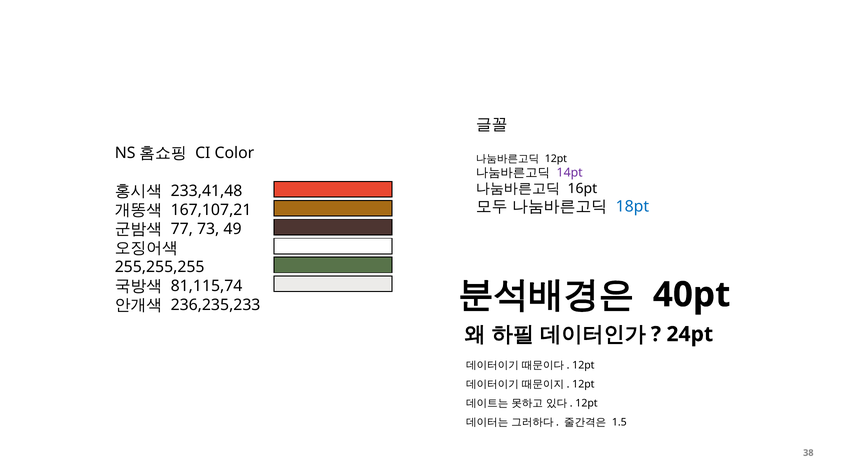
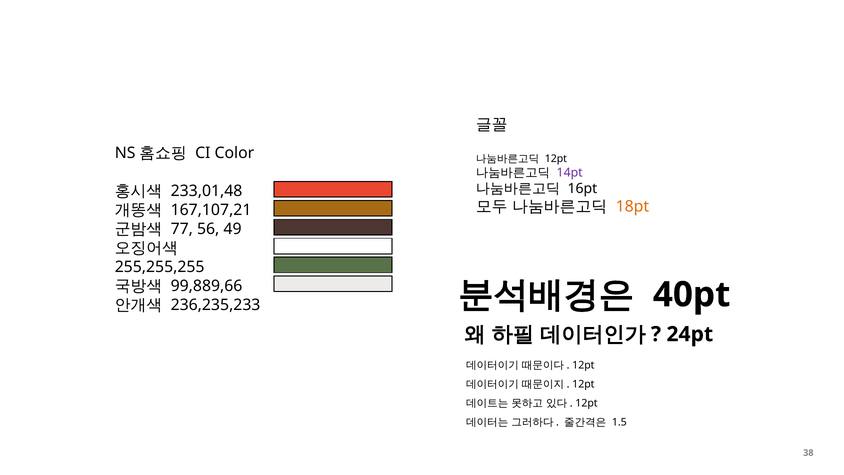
233,41,48: 233,41,48 -> 233,01,48
18pt colour: blue -> orange
73: 73 -> 56
81,115,74: 81,115,74 -> 99,889,66
